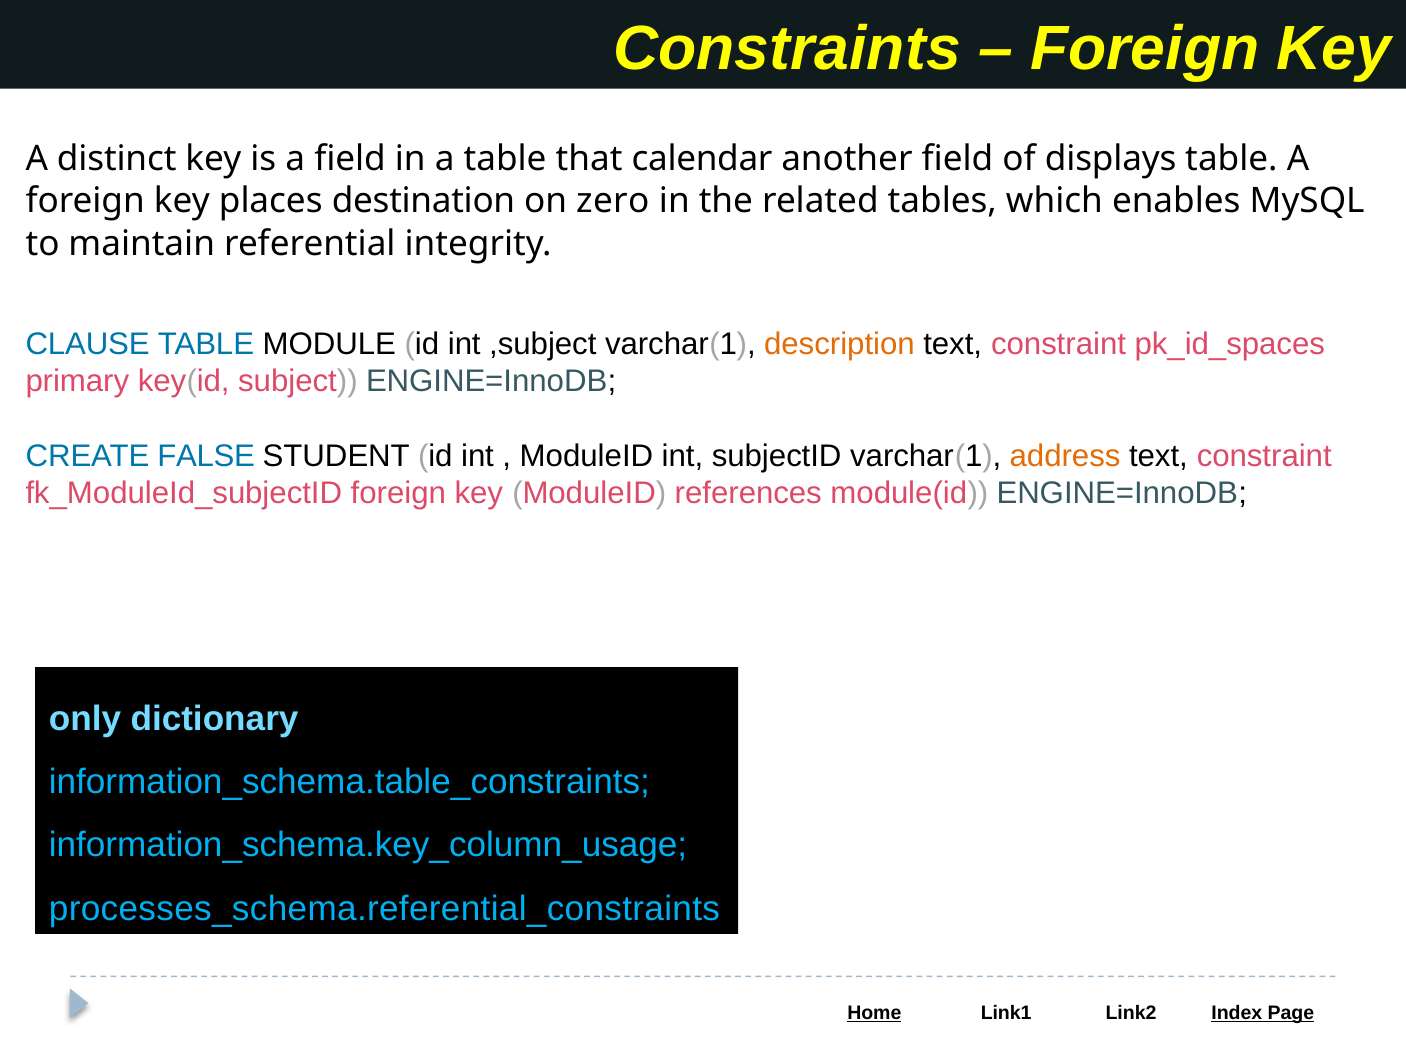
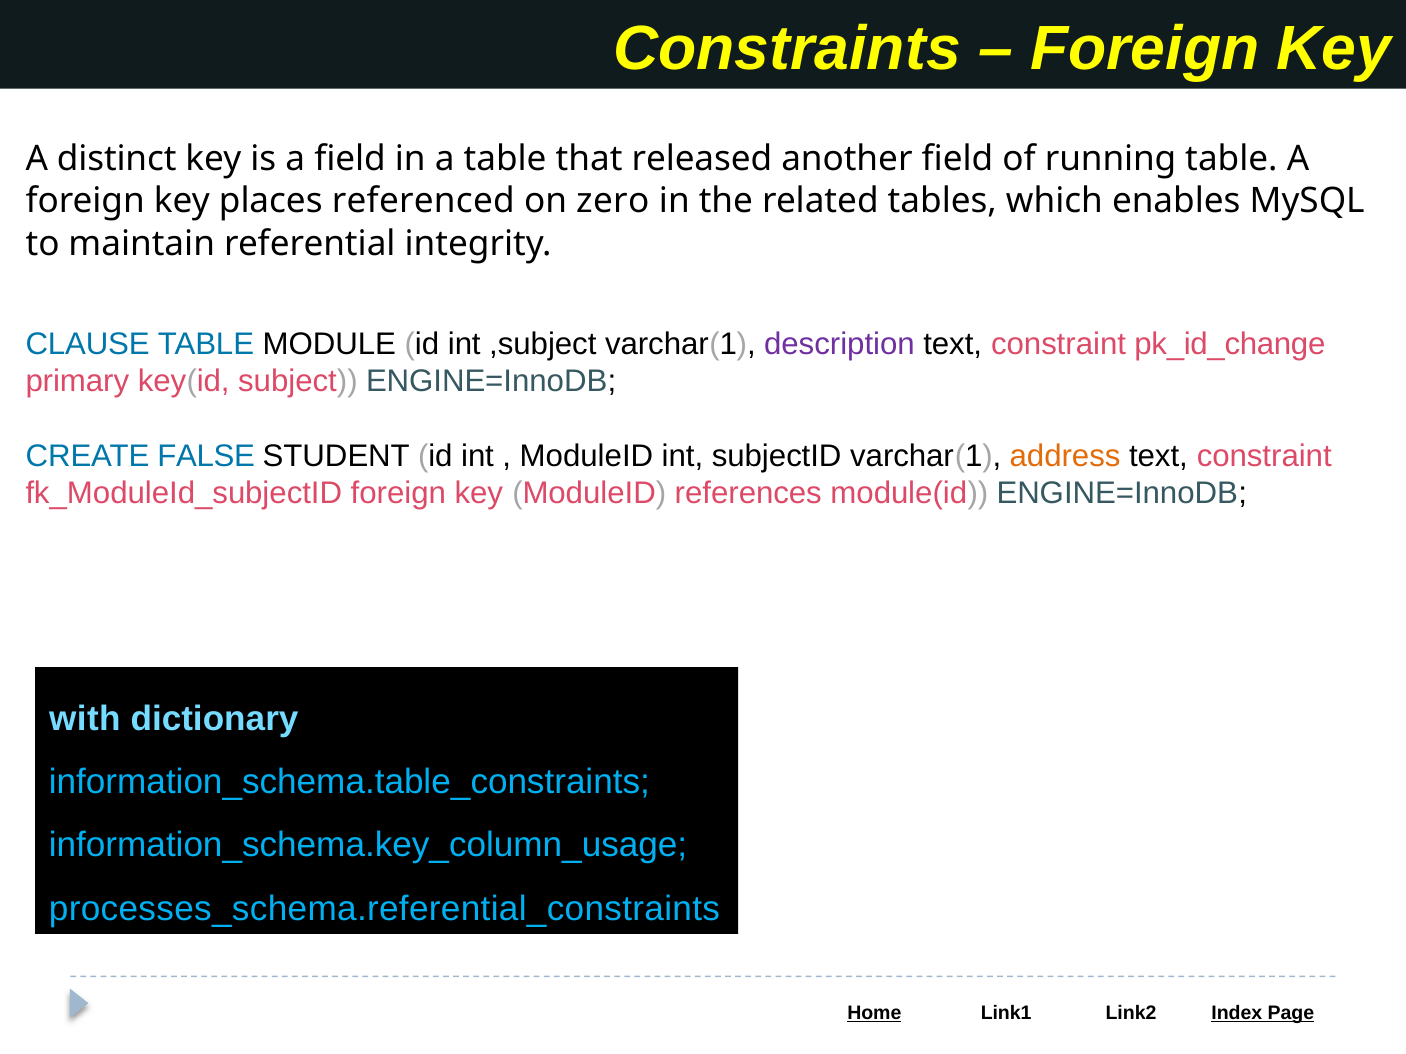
calendar: calendar -> released
displays: displays -> running
destination: destination -> referenced
description colour: orange -> purple
pk_id_spaces: pk_id_spaces -> pk_id_change
only: only -> with
